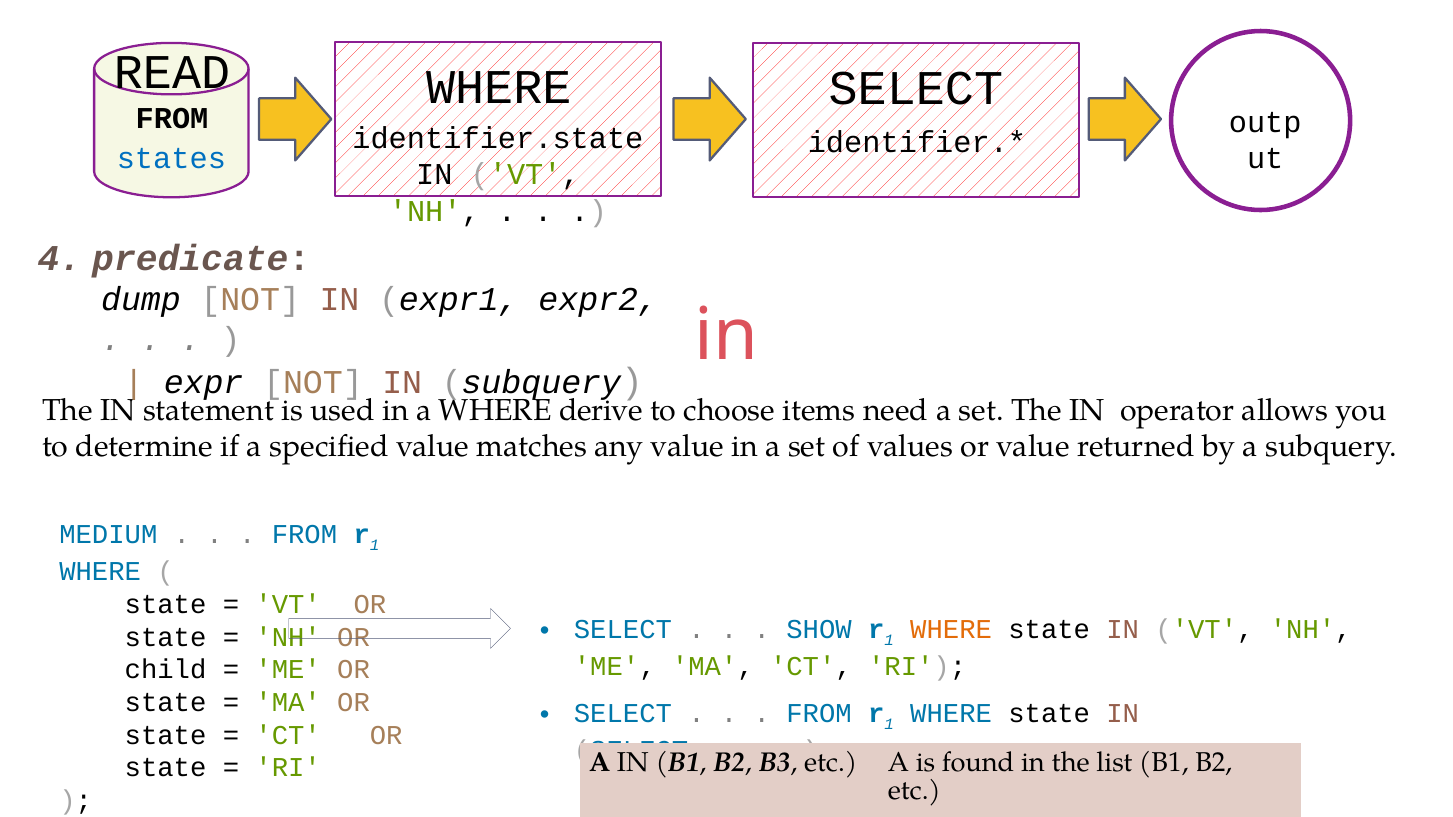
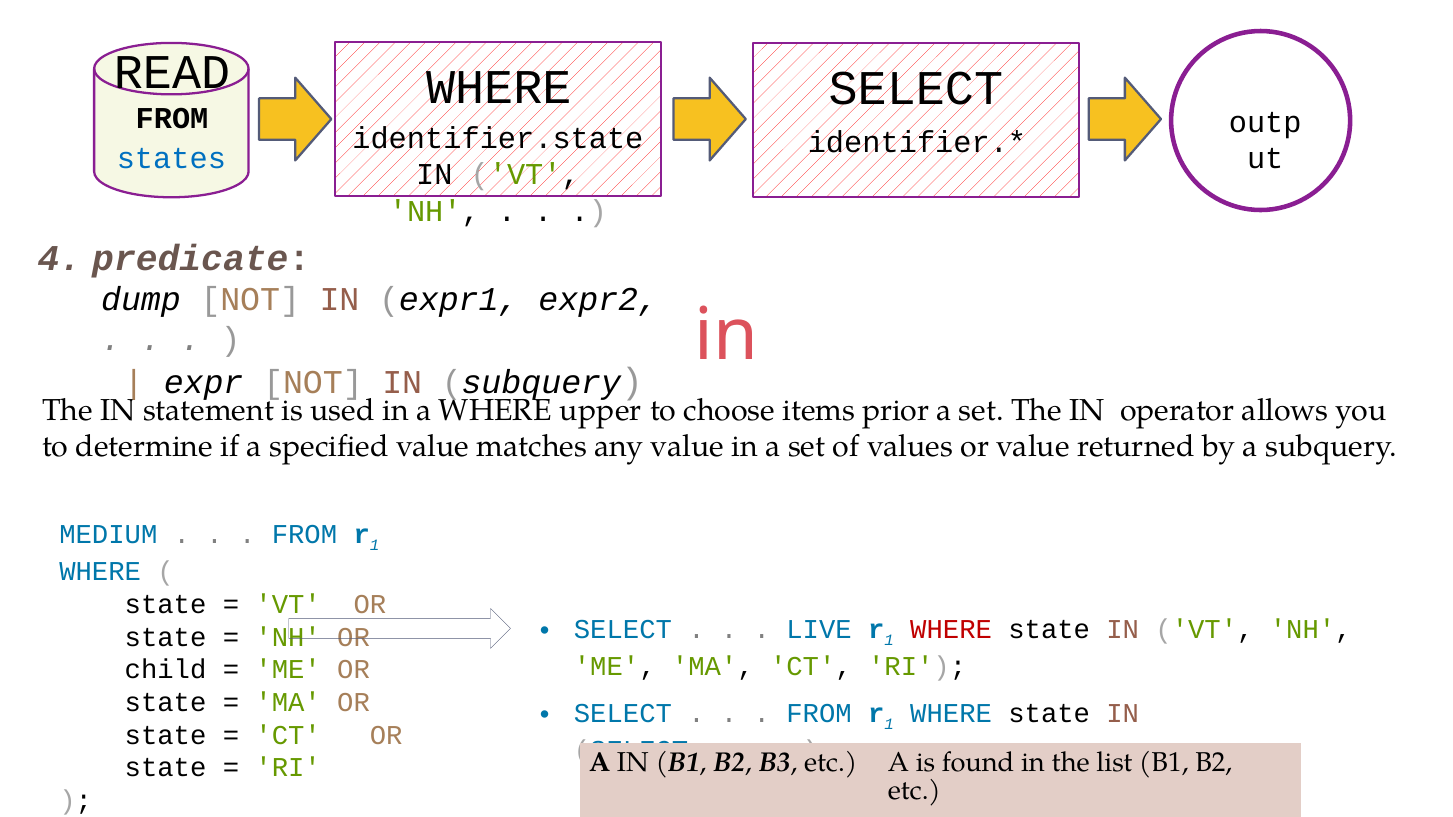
derive: derive -> upper
need: need -> prior
SHOW: SHOW -> LIVE
WHERE at (951, 630) colour: orange -> red
